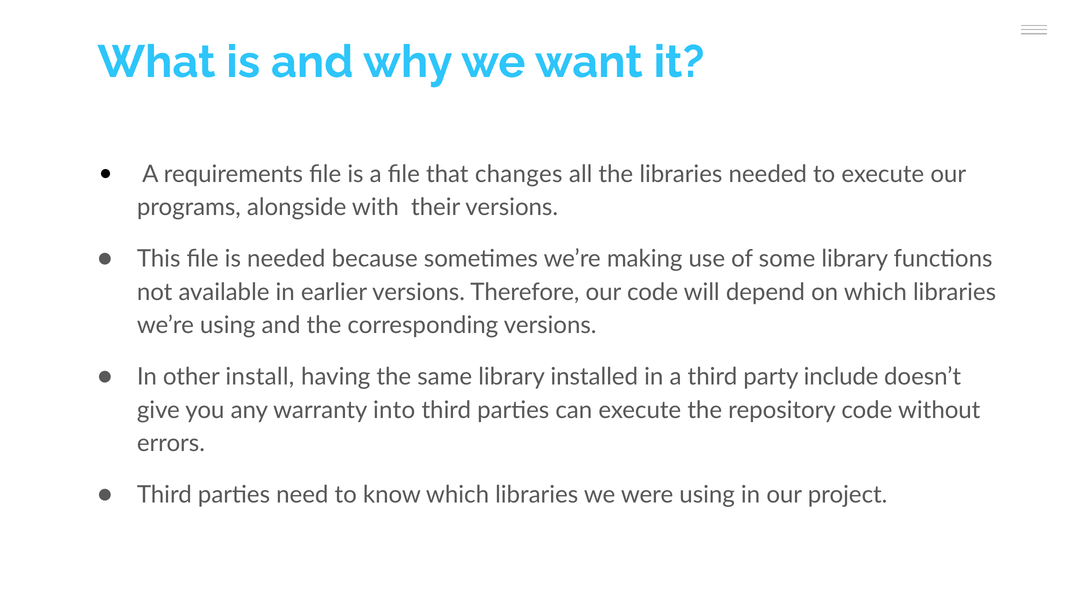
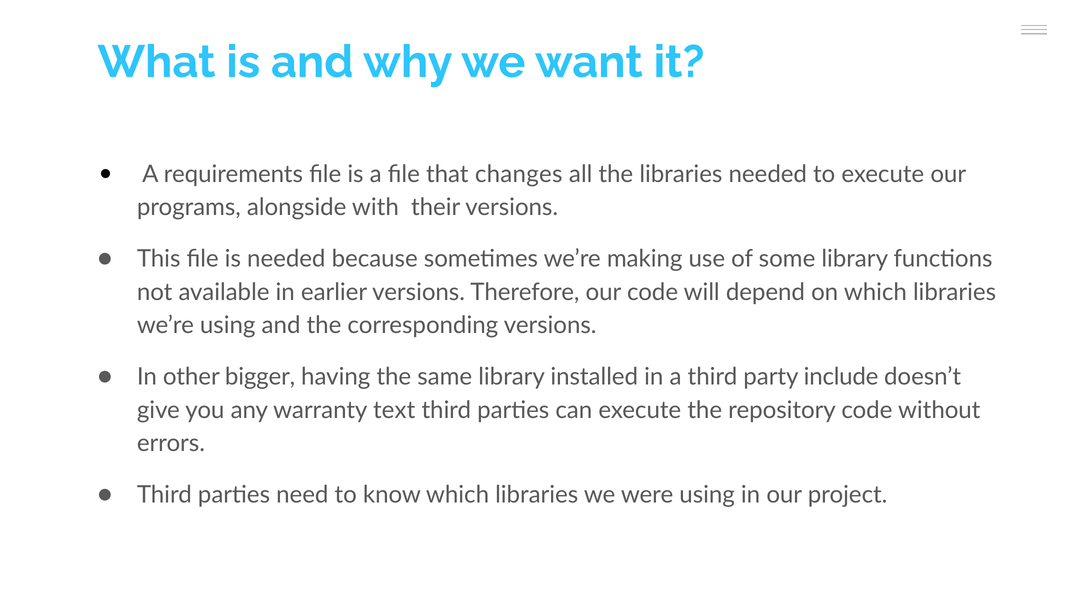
install: install -> bigger
into: into -> text
